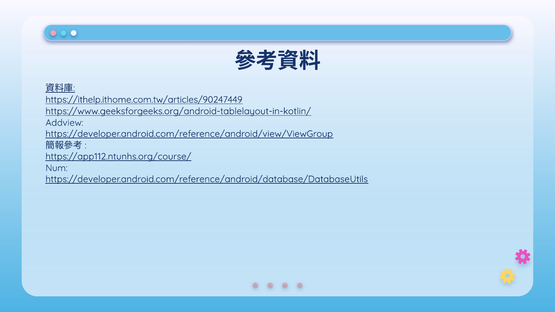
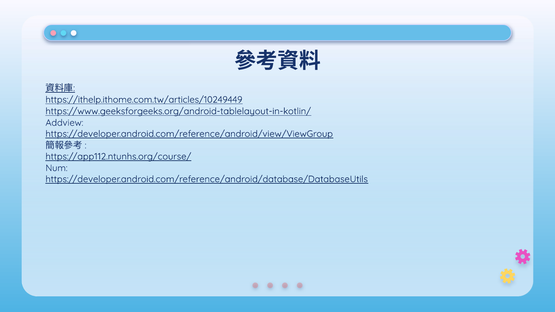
https://ithelp.ithome.com.tw/articles/90247449: https://ithelp.ithome.com.tw/articles/90247449 -> https://ithelp.ithome.com.tw/articles/10249449
